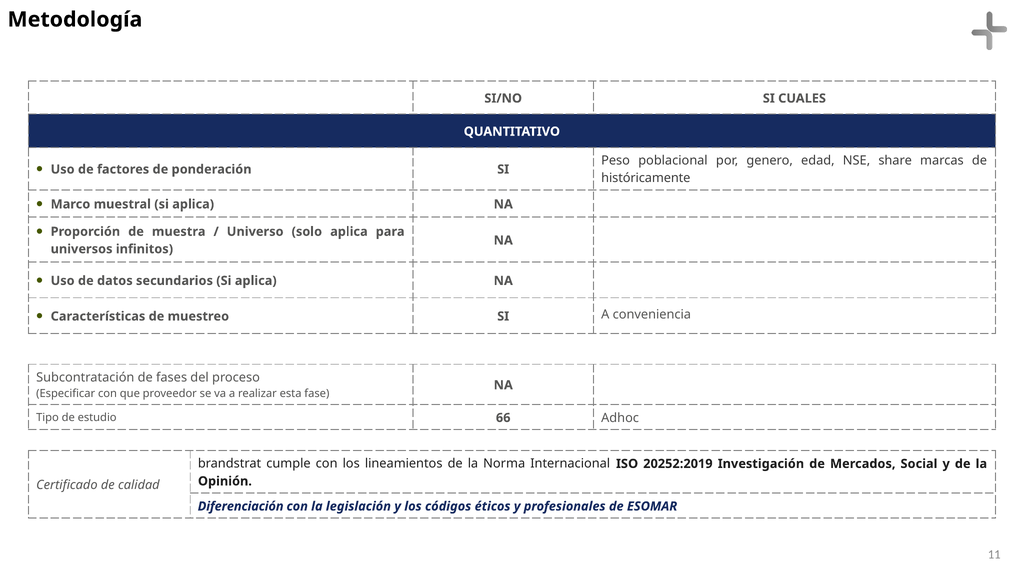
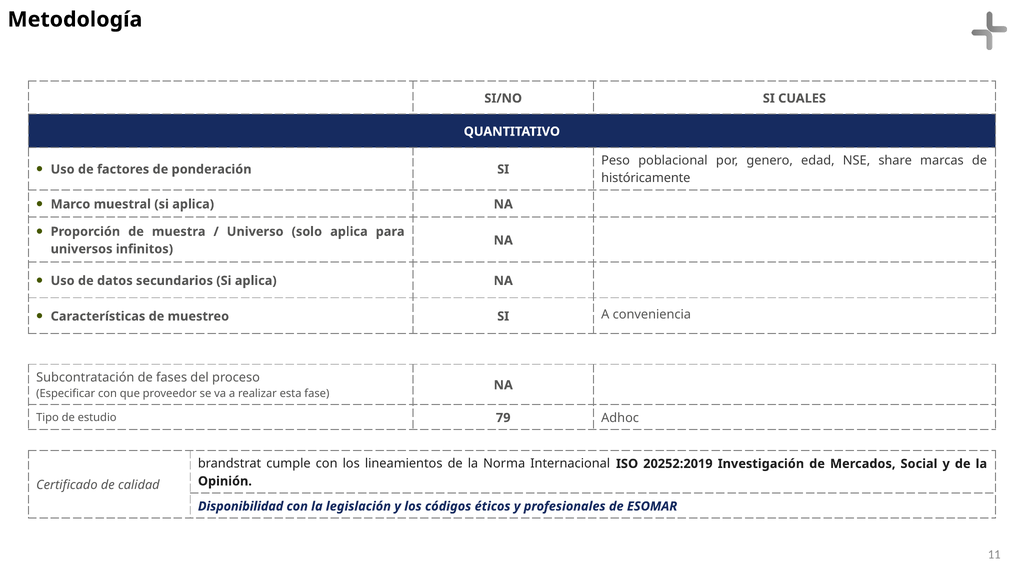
66: 66 -> 79
Diferenciación: Diferenciación -> Disponibilidad
